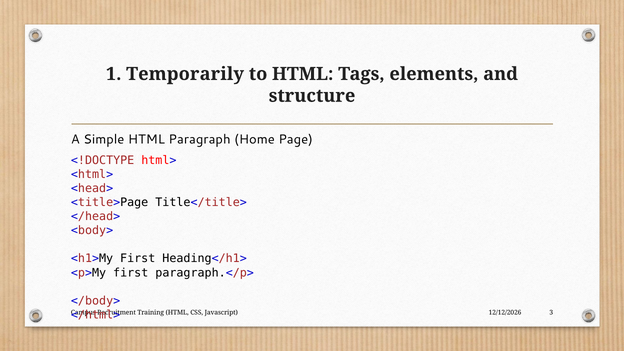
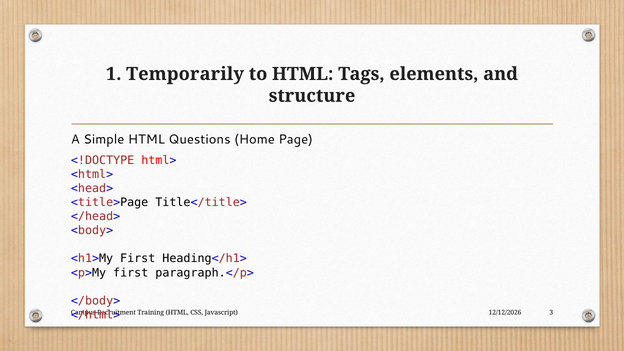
Paragraph: Paragraph -> Questions
